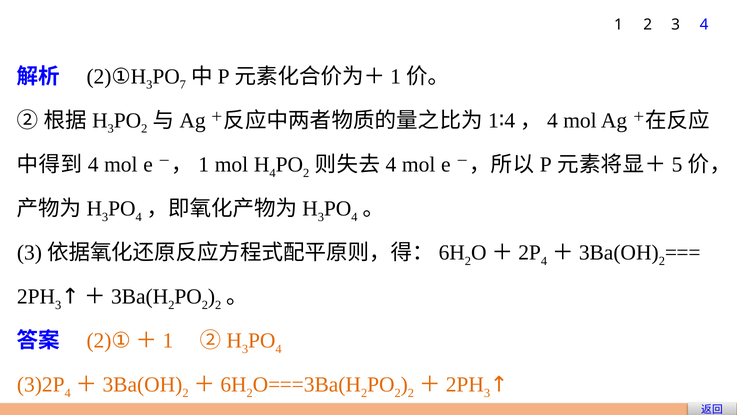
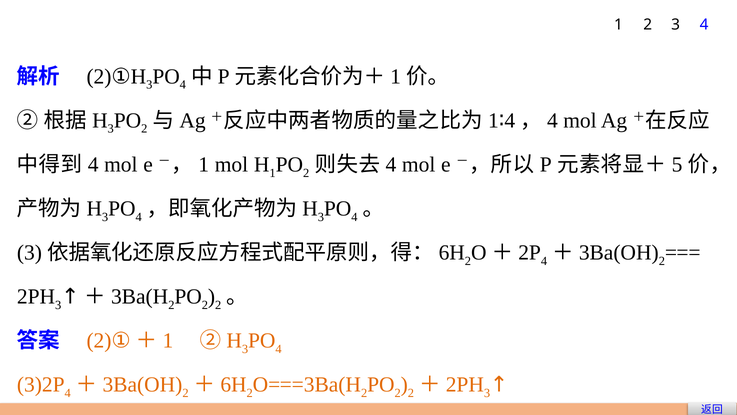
7 at (183, 85): 7 -> 4
4 at (273, 173): 4 -> 1
